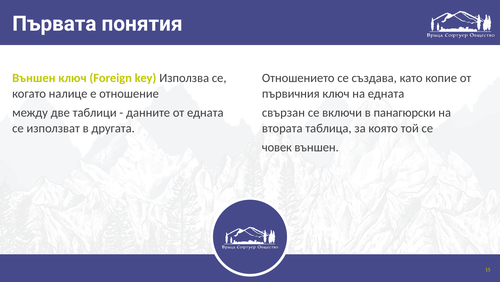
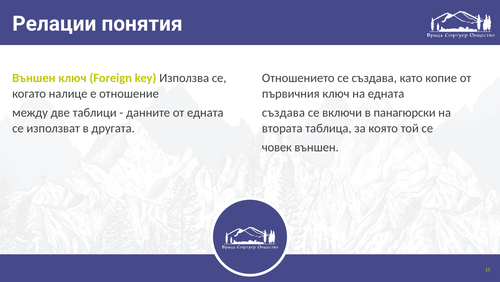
Първата: Първата -> Релации
свързан at (283, 112): свързан -> създава
